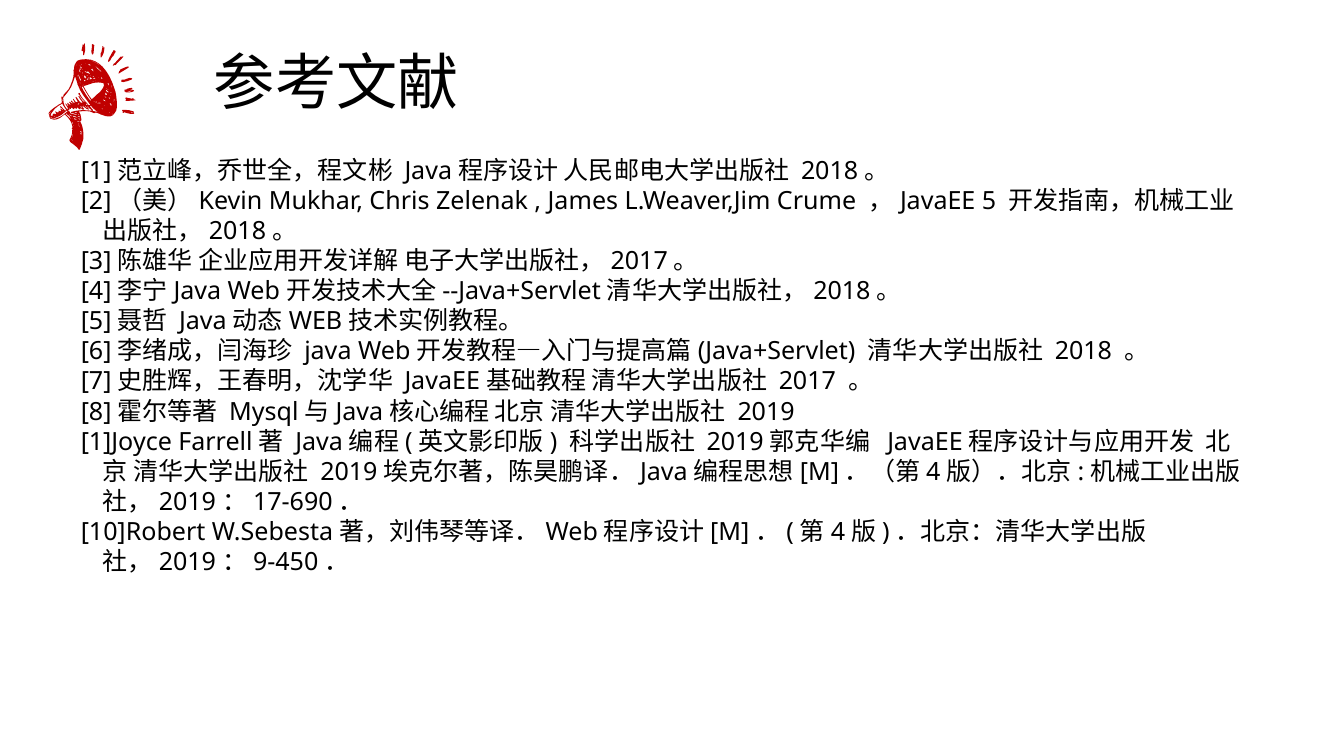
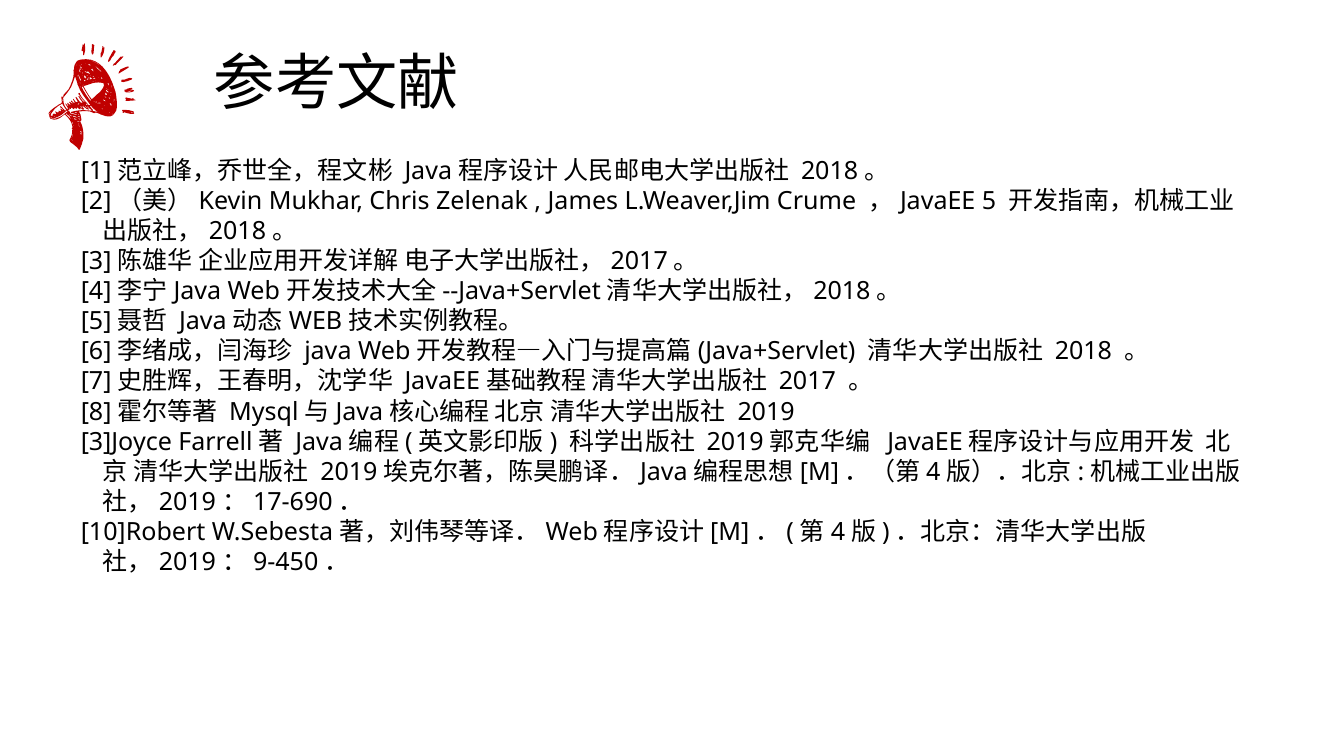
1]Joyce: 1]Joyce -> 3]Joyce
